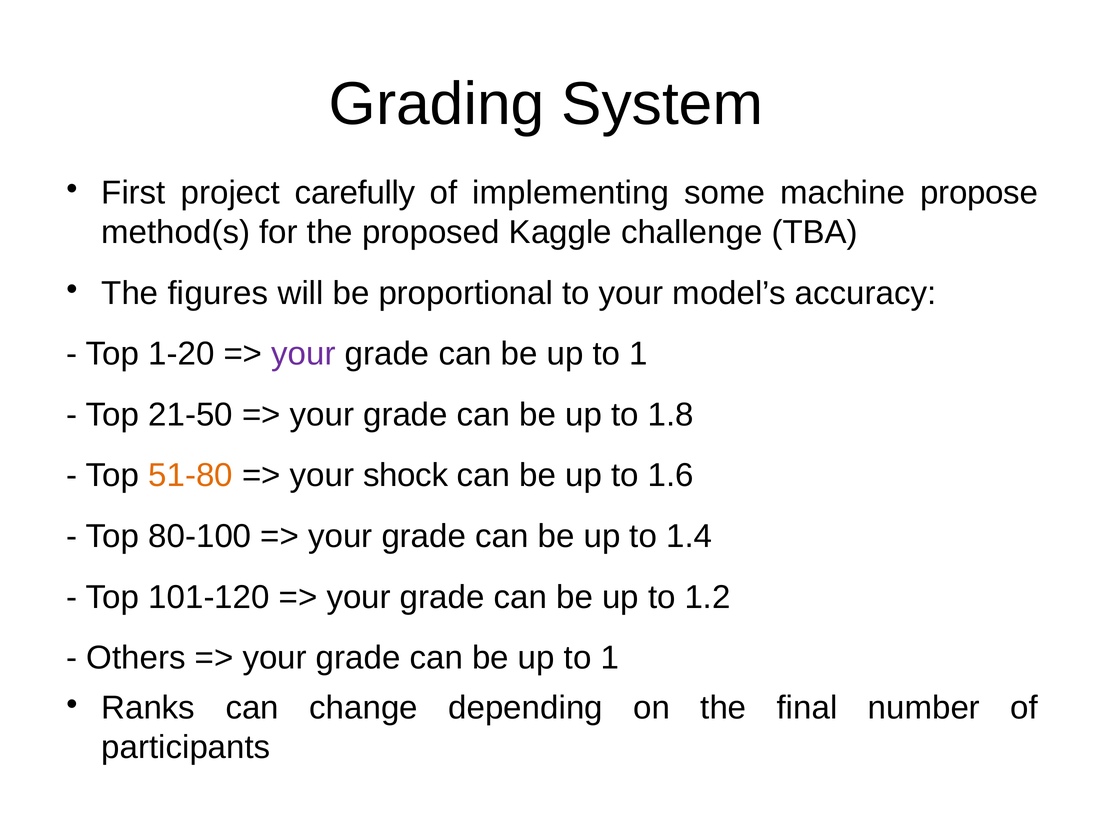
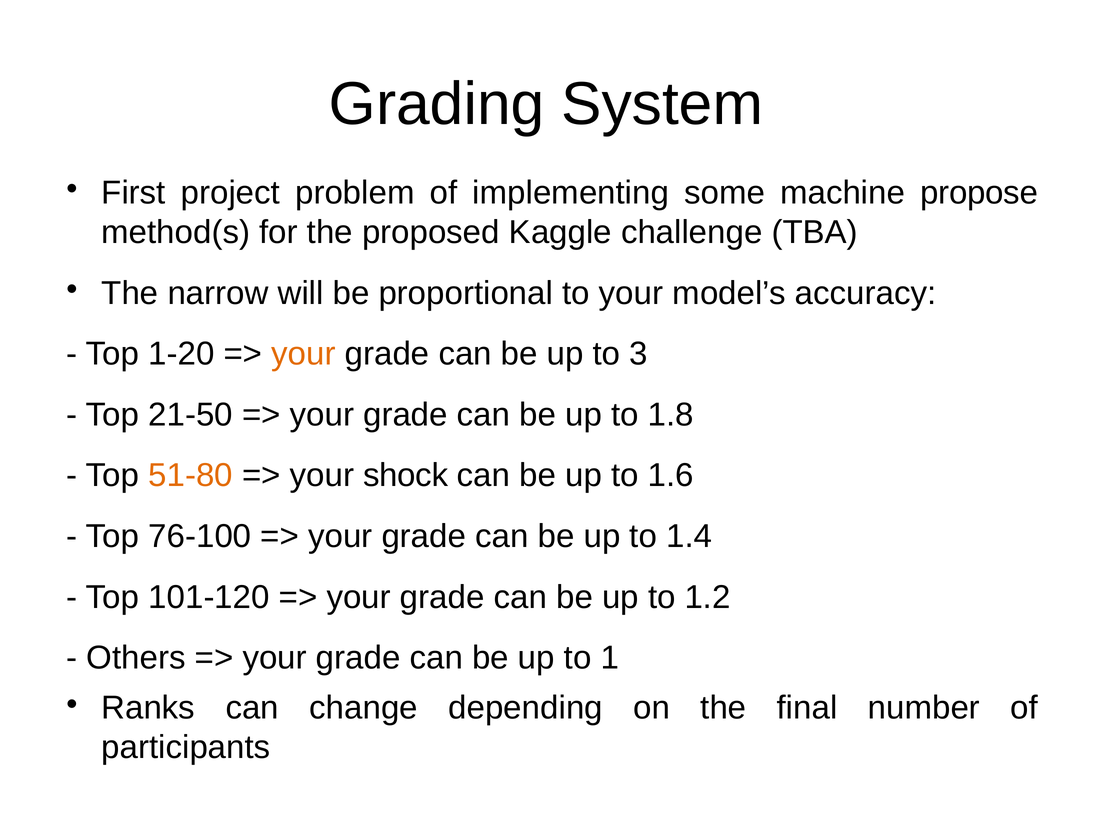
carefully: carefully -> problem
figures: figures -> narrow
your at (304, 354) colour: purple -> orange
1 at (639, 354): 1 -> 3
80-100: 80-100 -> 76-100
